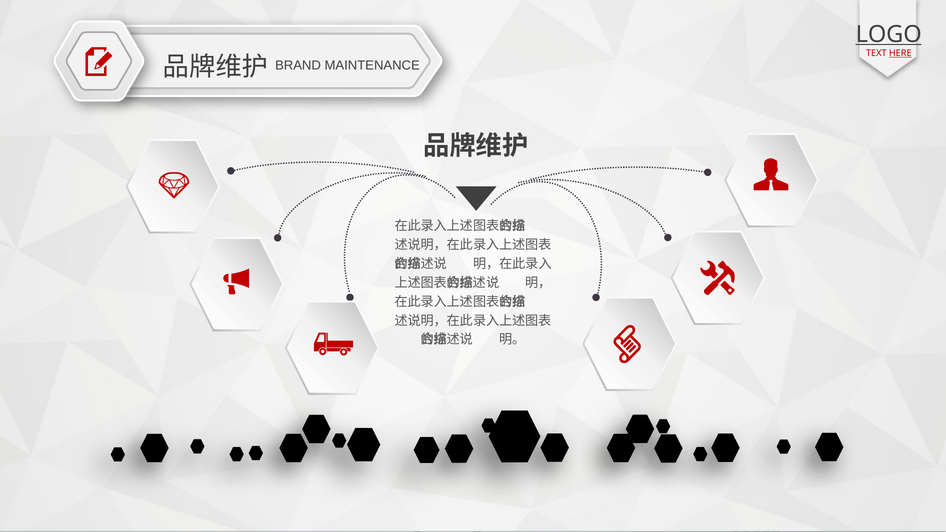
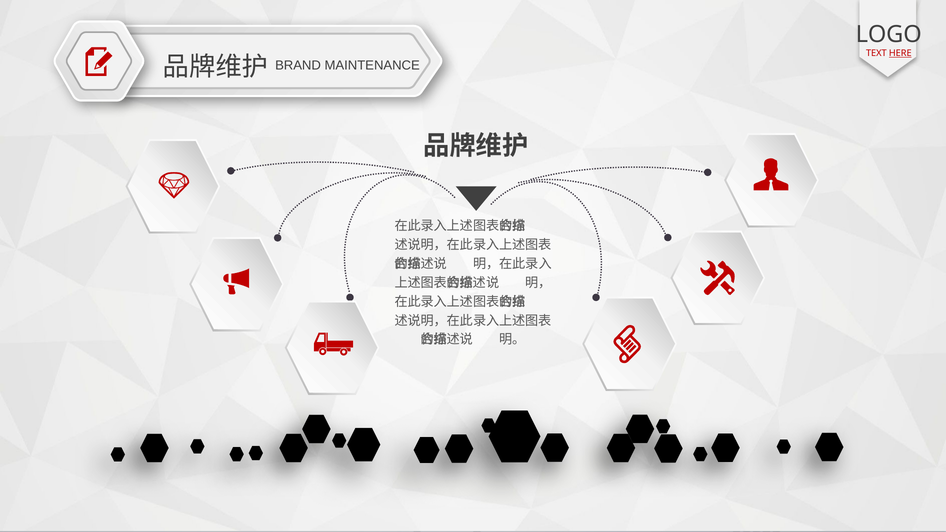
LOGO underline: present -> none
